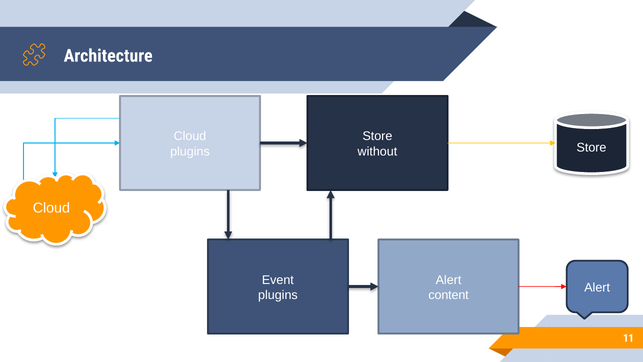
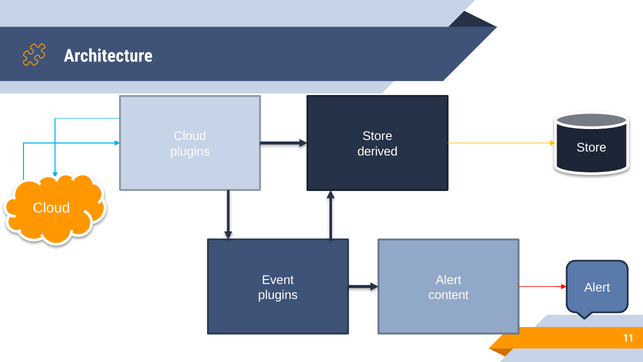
without: without -> derived
